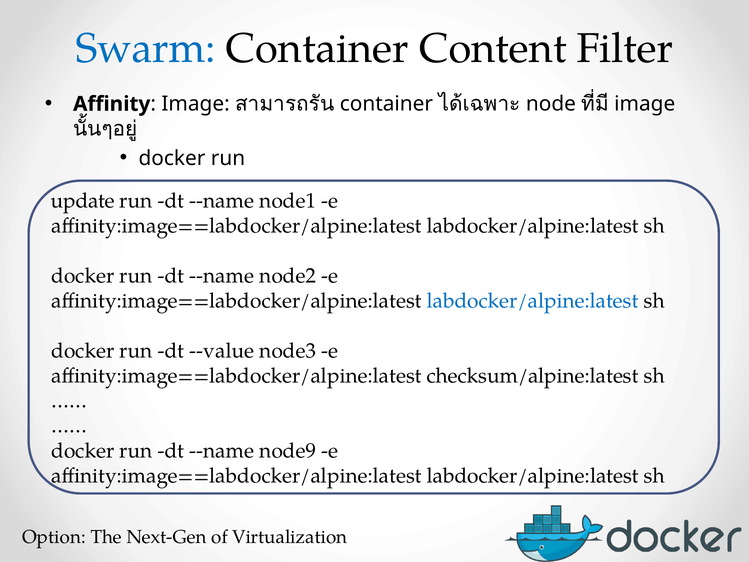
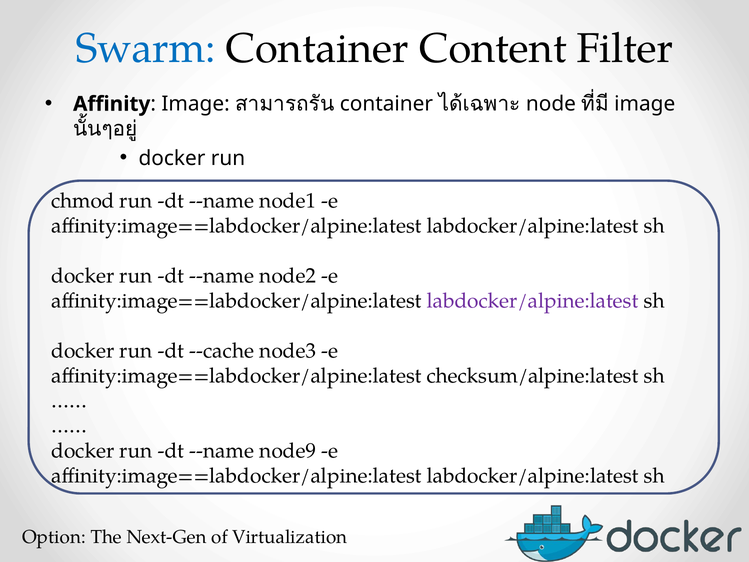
update: update -> chmod
labdocker/alpine:latest at (533, 301) colour: blue -> purple
--value: --value -> --cache
